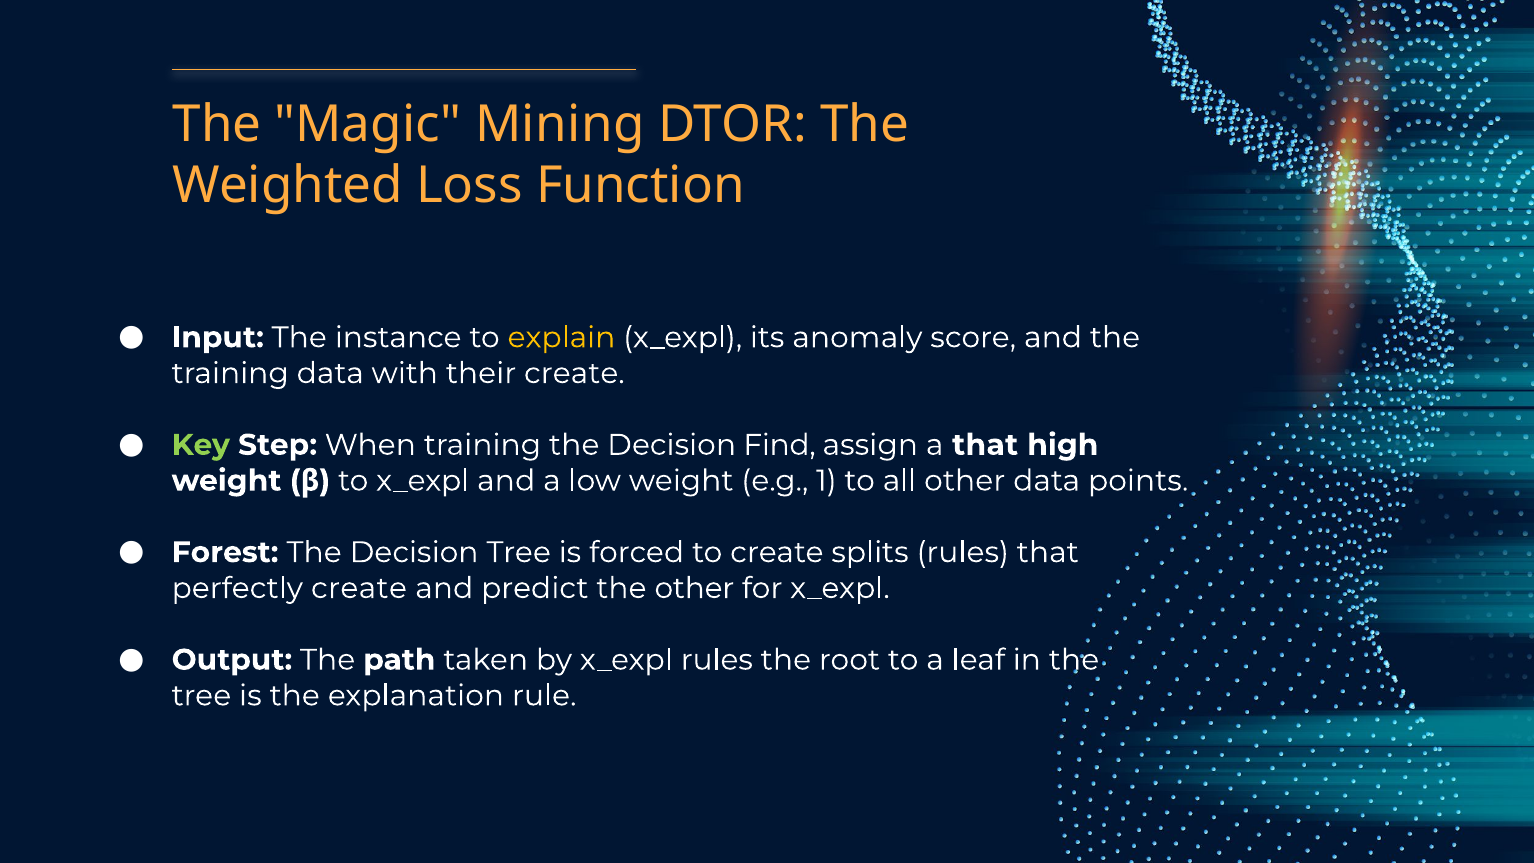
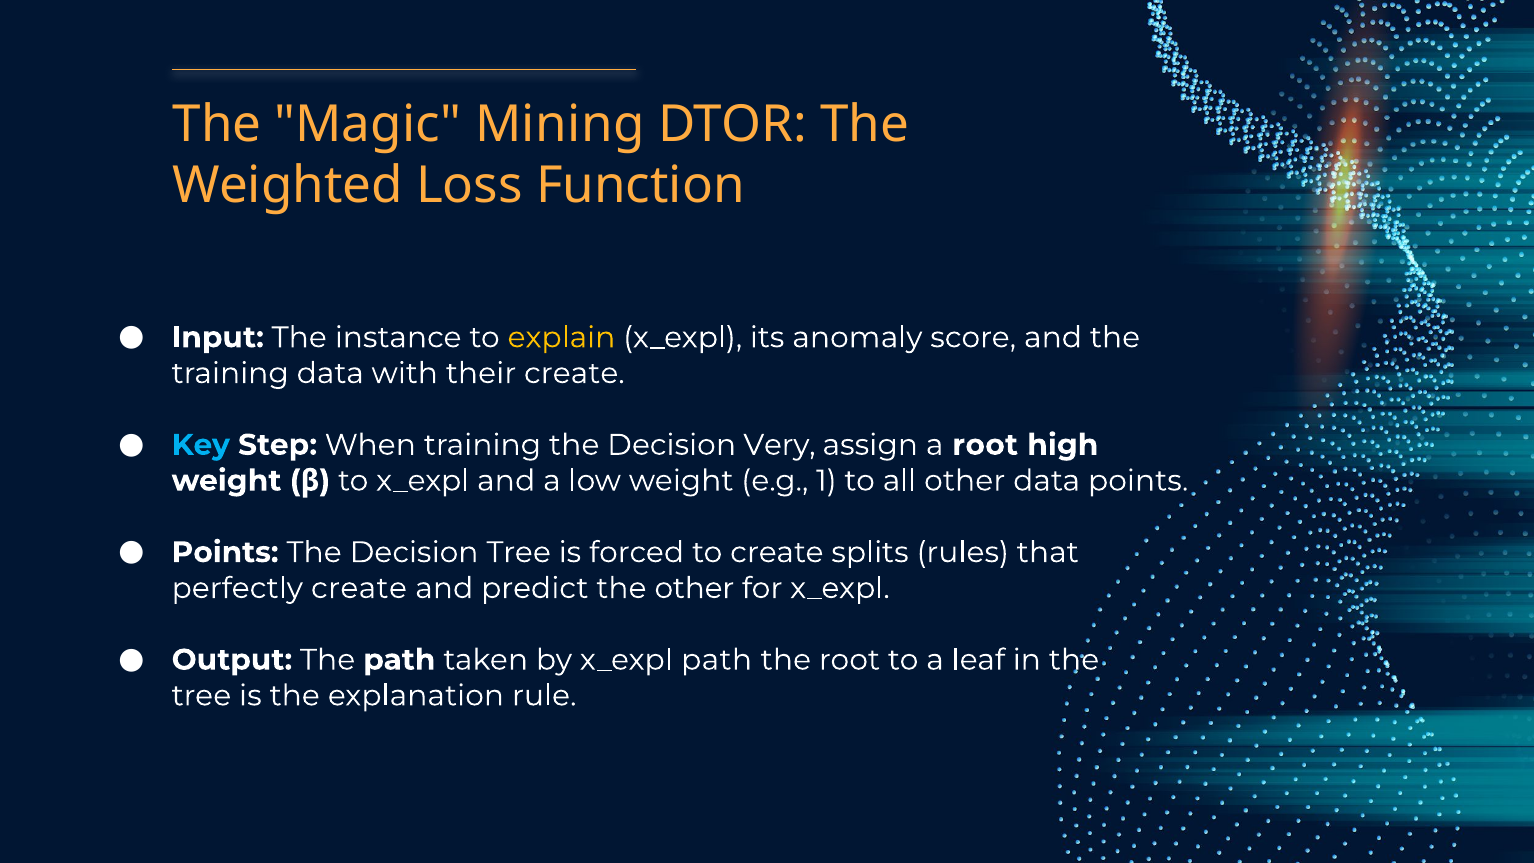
Key colour: light green -> light blue
Find: Find -> Very
a that: that -> root
Forest at (225, 552): Forest -> Points
x_expl rules: rules -> path
